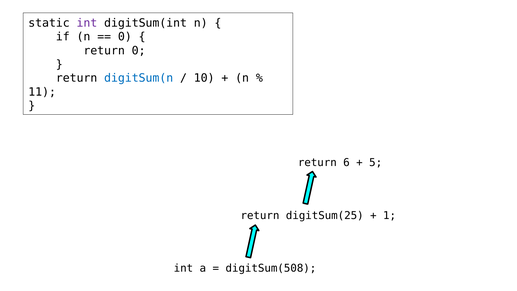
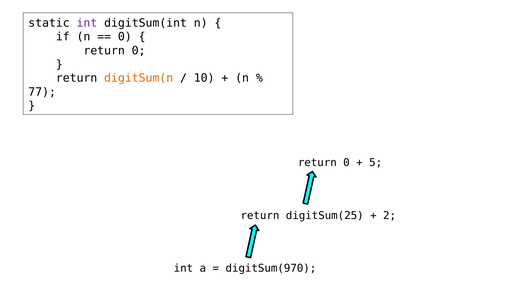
digitSum(n colour: blue -> orange
11: 11 -> 77
6 at (346, 163): 6 -> 0
1: 1 -> 2
digitSum(508: digitSum(508 -> digitSum(970
